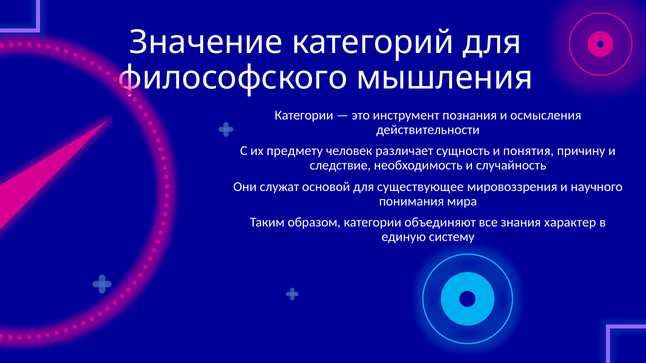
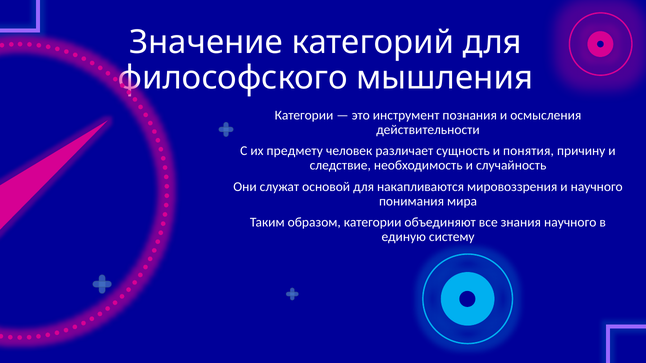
существующее: существующее -> накапливаются
знания характер: характер -> научного
